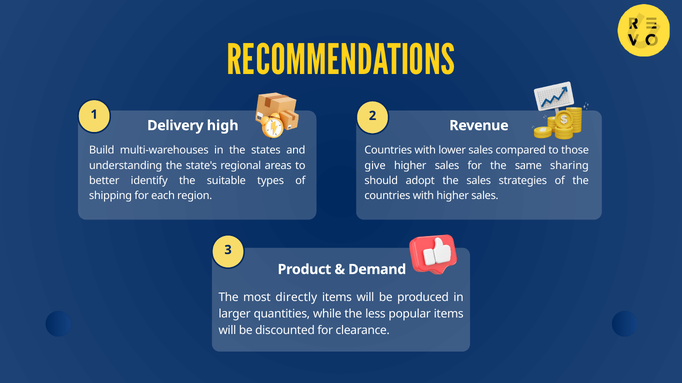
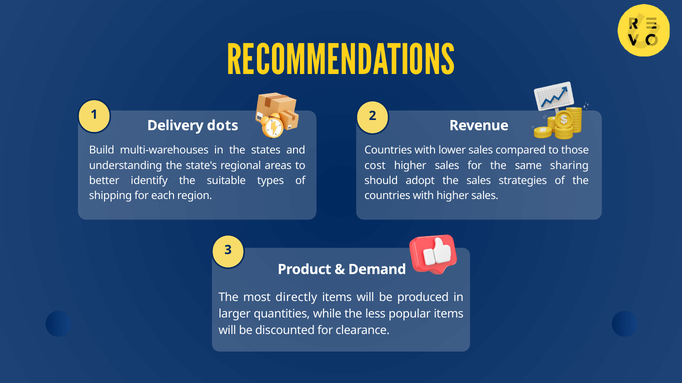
high: high -> dots
give: give -> cost
